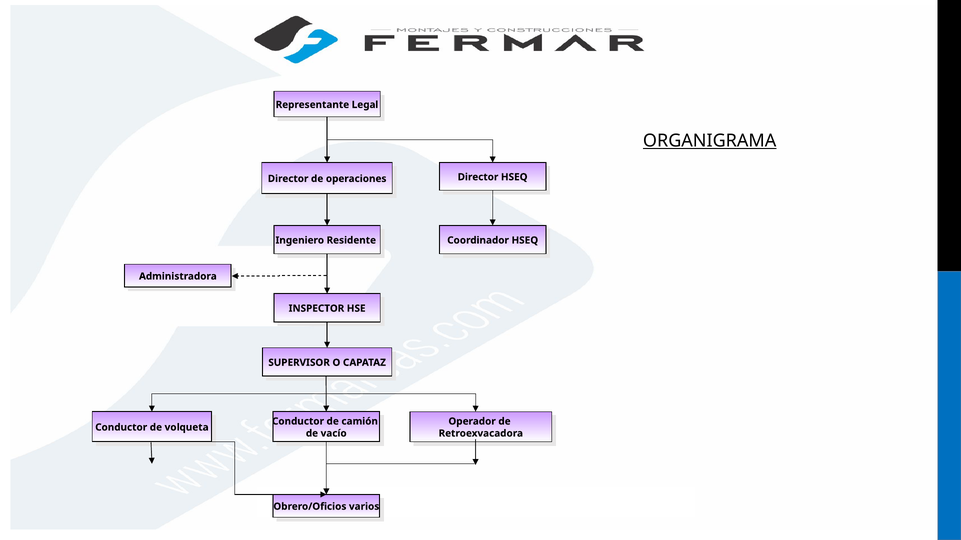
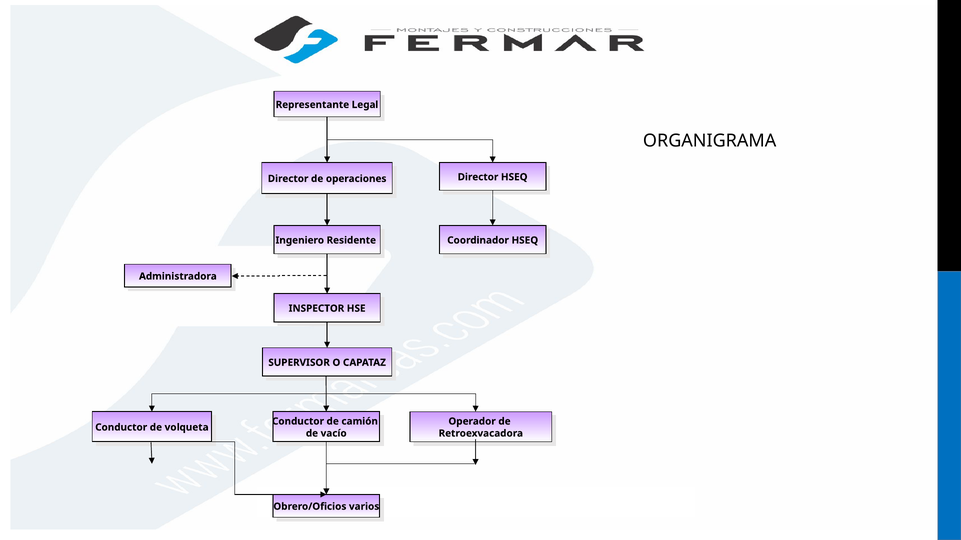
ORGANIGRAMA underline: present -> none
